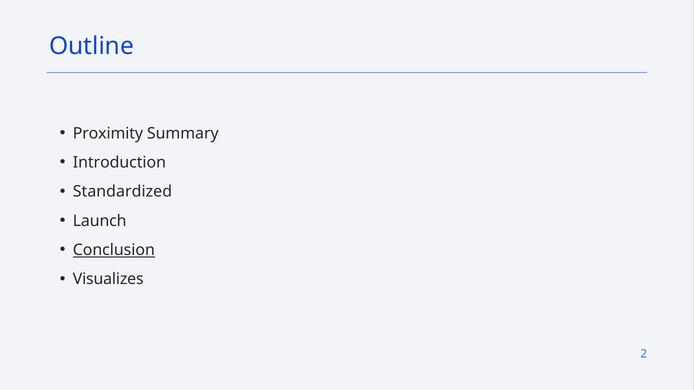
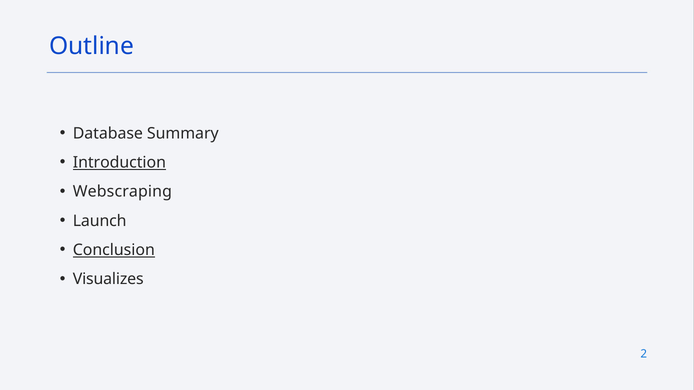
Proximity: Proximity -> Database
Introduction underline: none -> present
Standardized: Standardized -> Webscraping
